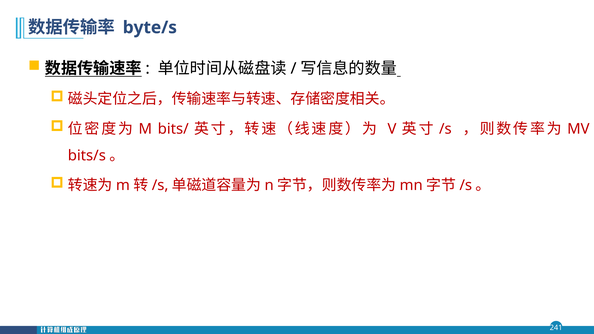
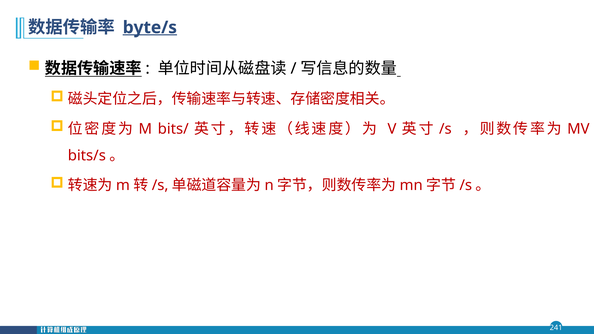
byte/s underline: none -> present
